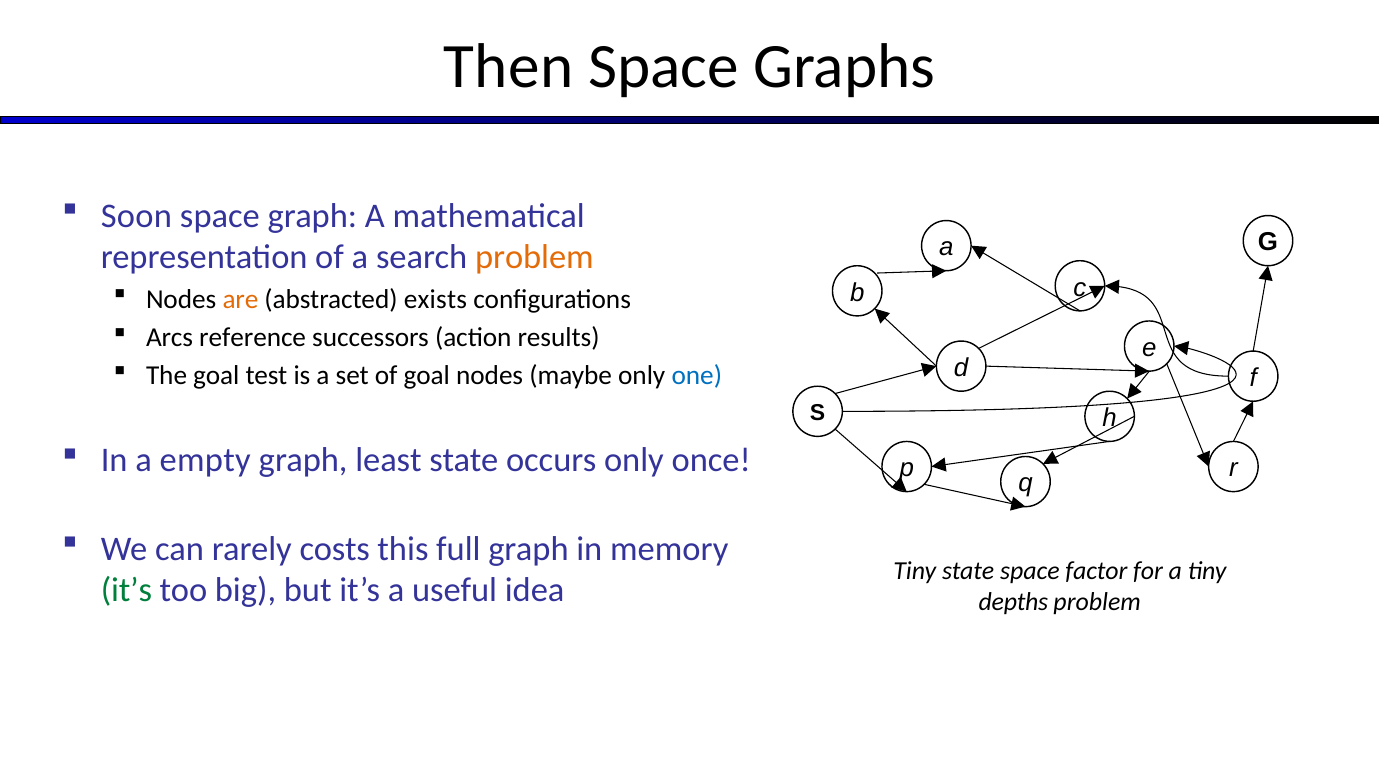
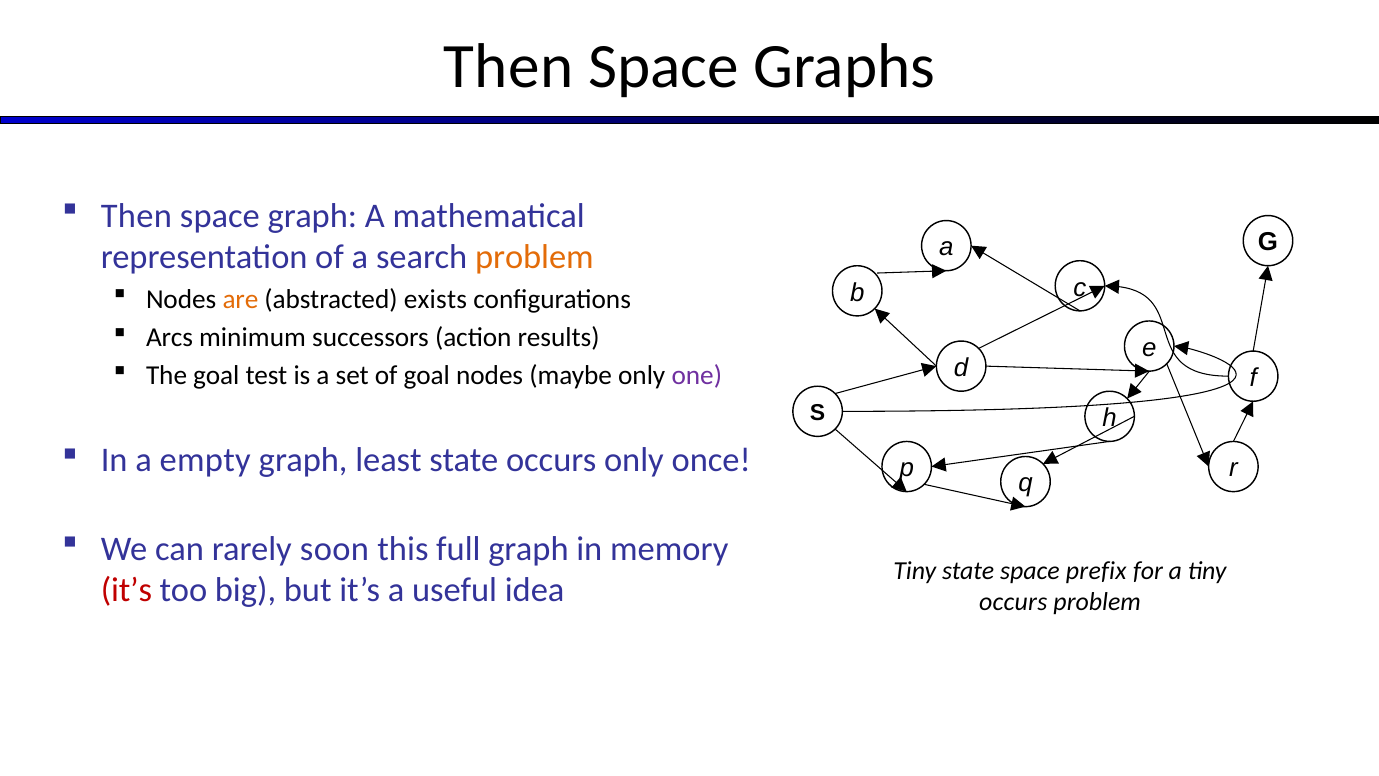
Soon at (136, 216): Soon -> Then
reference: reference -> minimum
one colour: blue -> purple
costs: costs -> soon
factor: factor -> prefix
it’s at (126, 590) colour: green -> red
depths at (1013, 601): depths -> occurs
